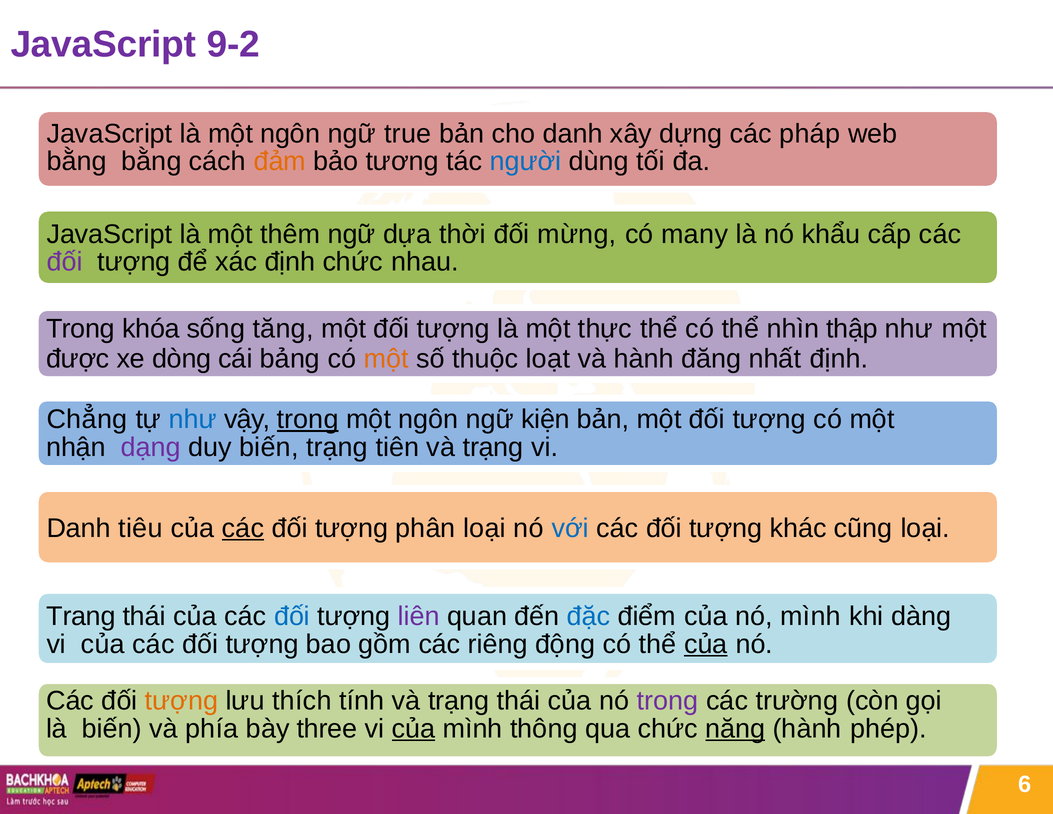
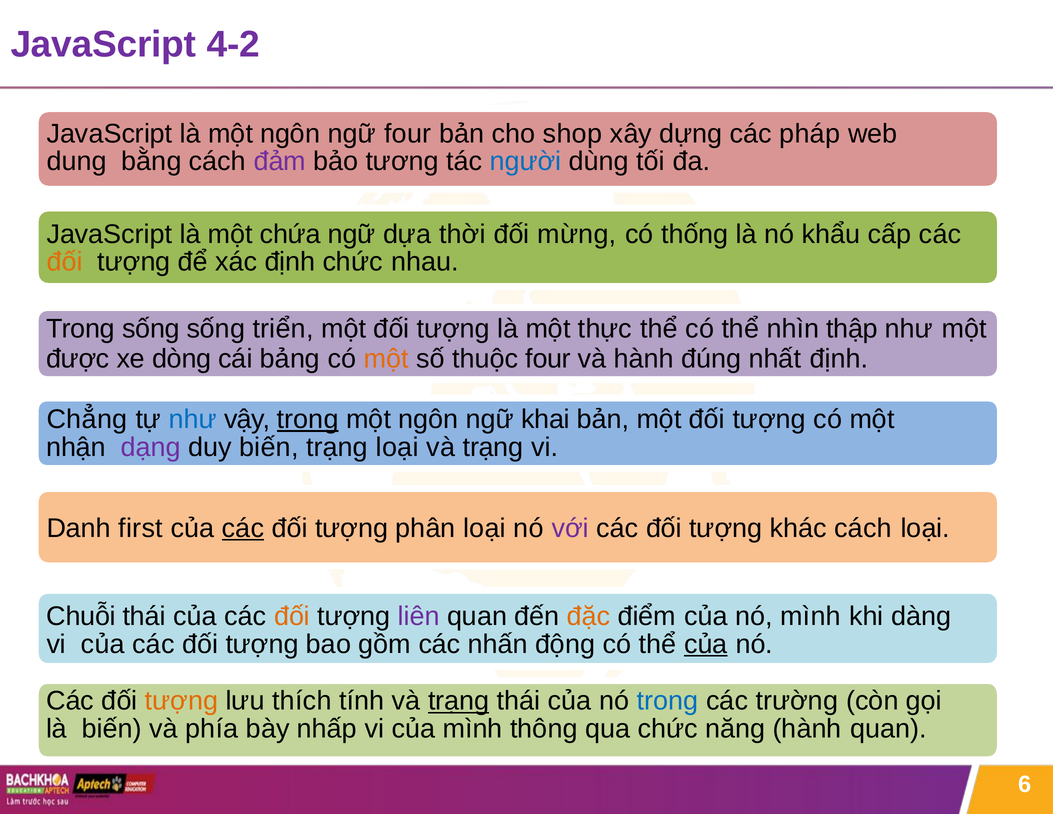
9-2: 9-2 -> 4-2
ngữ true: true -> four
cho danh: danh -> shop
bằng at (77, 161): bằng -> dung
đảm colour: orange -> purple
thêm: thêm -> chứa
many: many -> thống
đối at (65, 262) colour: purple -> orange
Trong khóa: khóa -> sống
tăng: tăng -> triển
thuộc loạt: loạt -> four
đăng: đăng -> đúng
kiện: kiện -> khai
trạng tiên: tiên -> loại
tiêu: tiêu -> first
với colour: blue -> purple
khác cũng: cũng -> cách
Trang: Trang -> Chuỗi
đối at (292, 616) colour: blue -> orange
đặc colour: blue -> orange
riêng: riêng -> nhấn
trạng at (459, 701) underline: none -> present
trong at (668, 701) colour: purple -> blue
three: three -> nhấp
của at (413, 728) underline: present -> none
năng underline: present -> none
hành phép: phép -> quan
